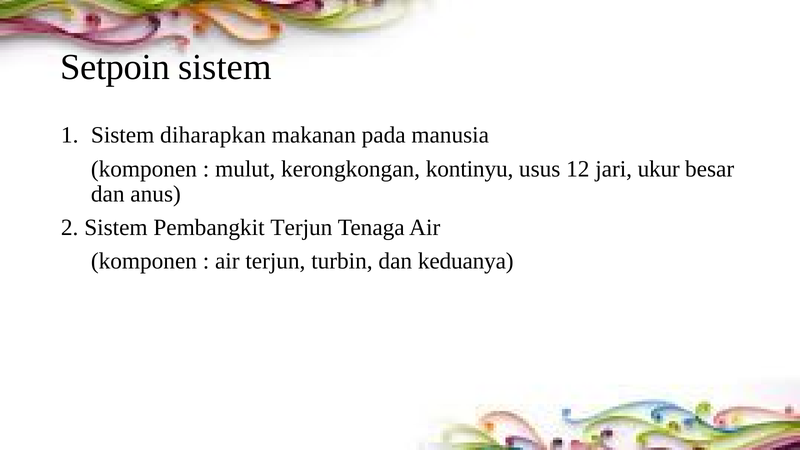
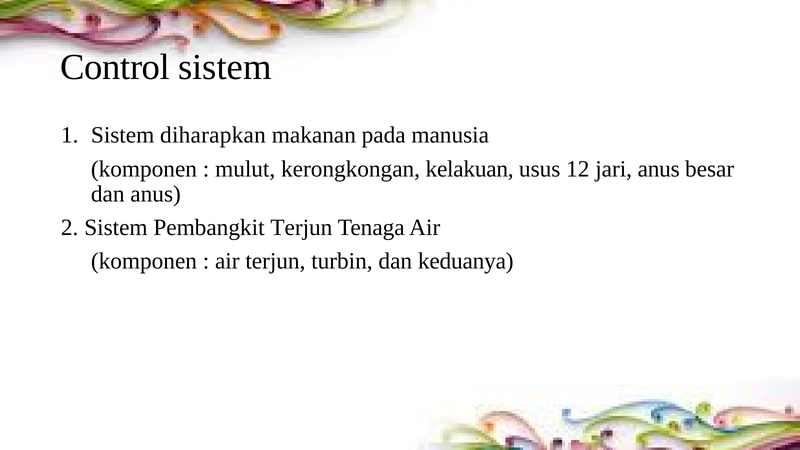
Setpoin: Setpoin -> Control
kontinyu: kontinyu -> kelakuan
jari ukur: ukur -> anus
